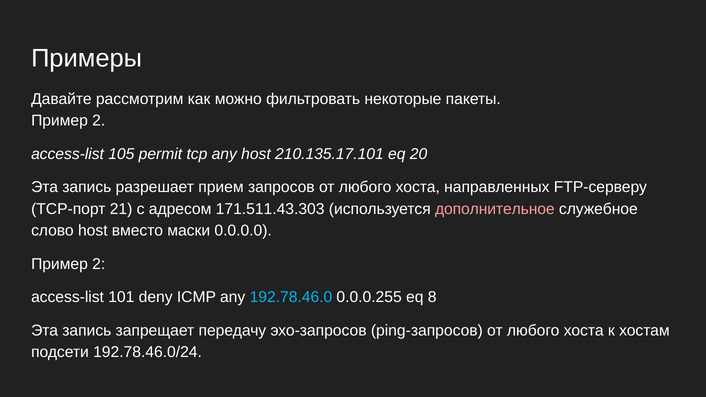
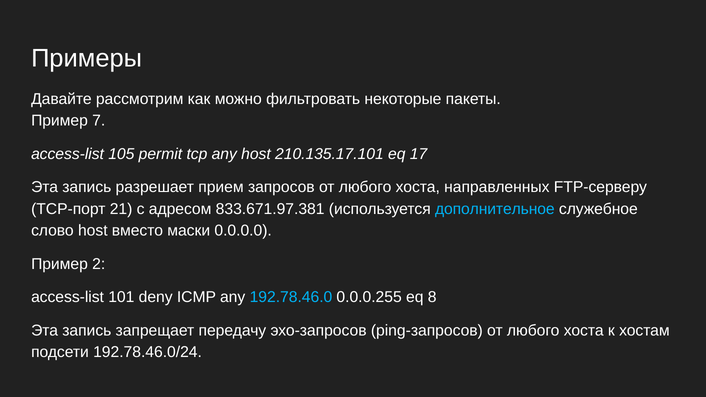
2 at (99, 121): 2 -> 7
20: 20 -> 17
171.511.43.303: 171.511.43.303 -> 833.671.97.381
дополнительное colour: pink -> light blue
